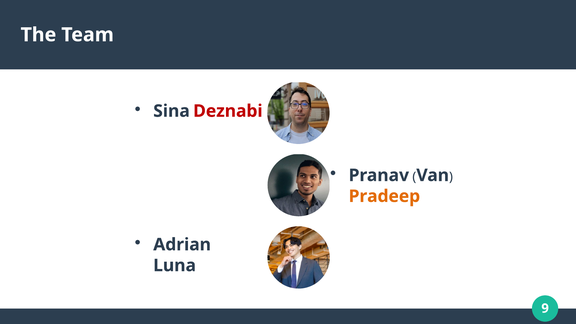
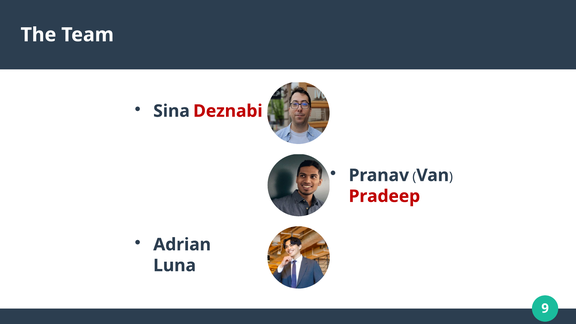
Pradeep colour: orange -> red
